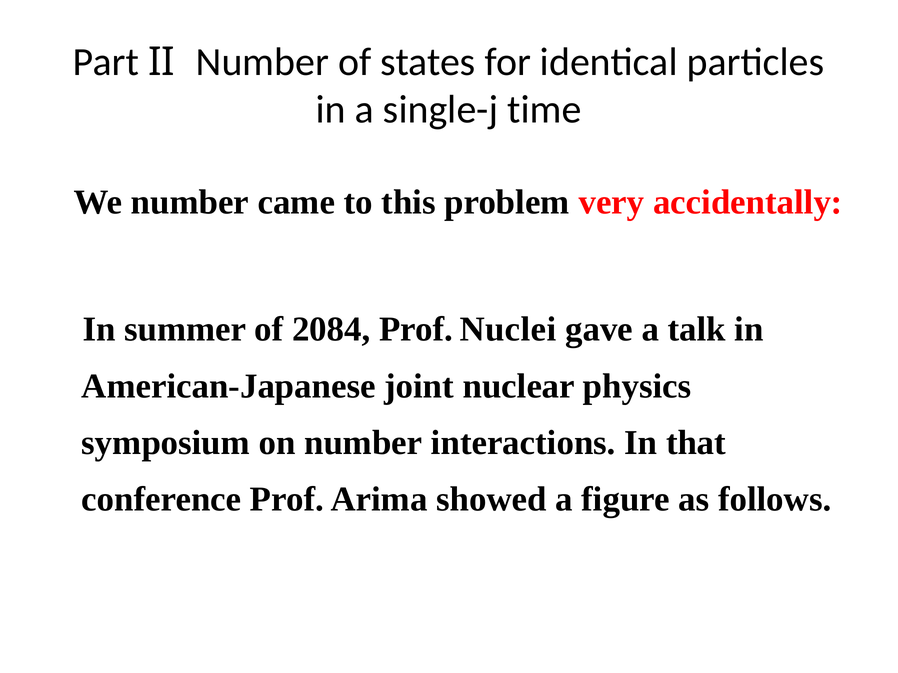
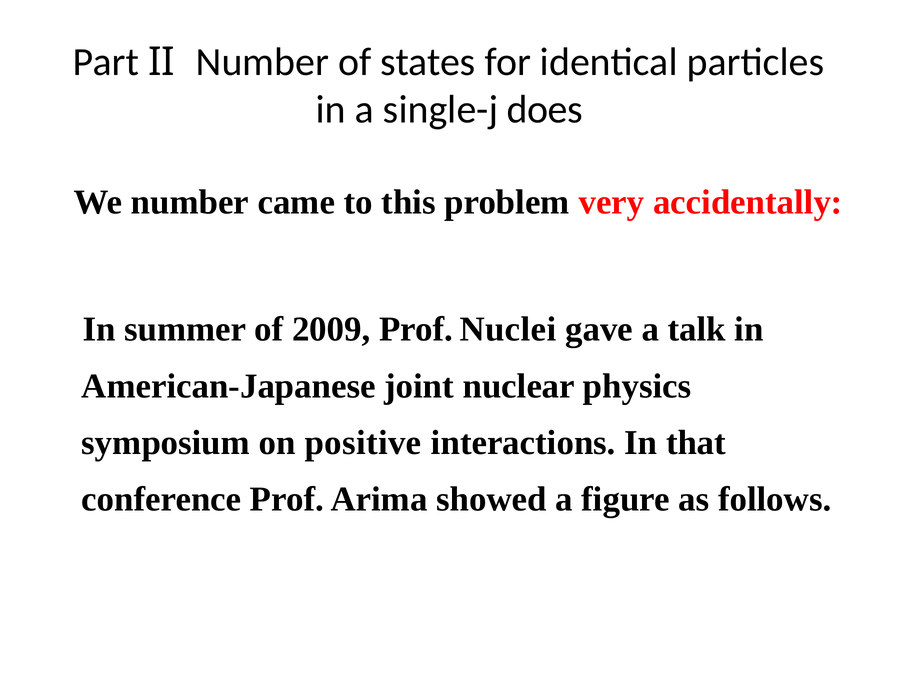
time: time -> does
2084: 2084 -> 2009
on number: number -> positive
